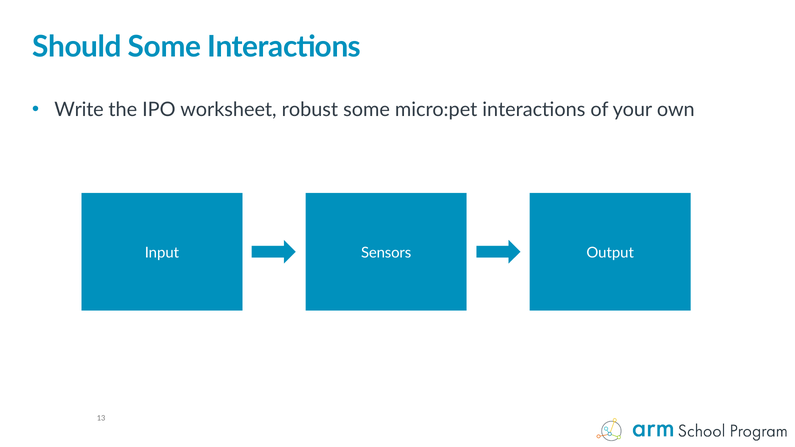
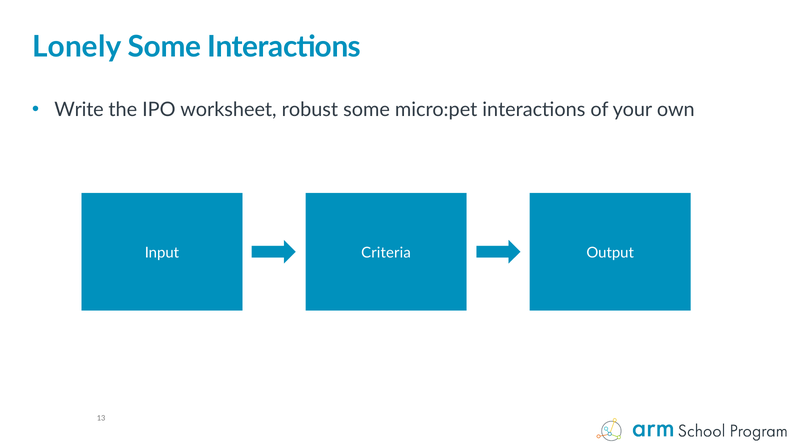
Should: Should -> Lonely
Sensors: Sensors -> Criteria
